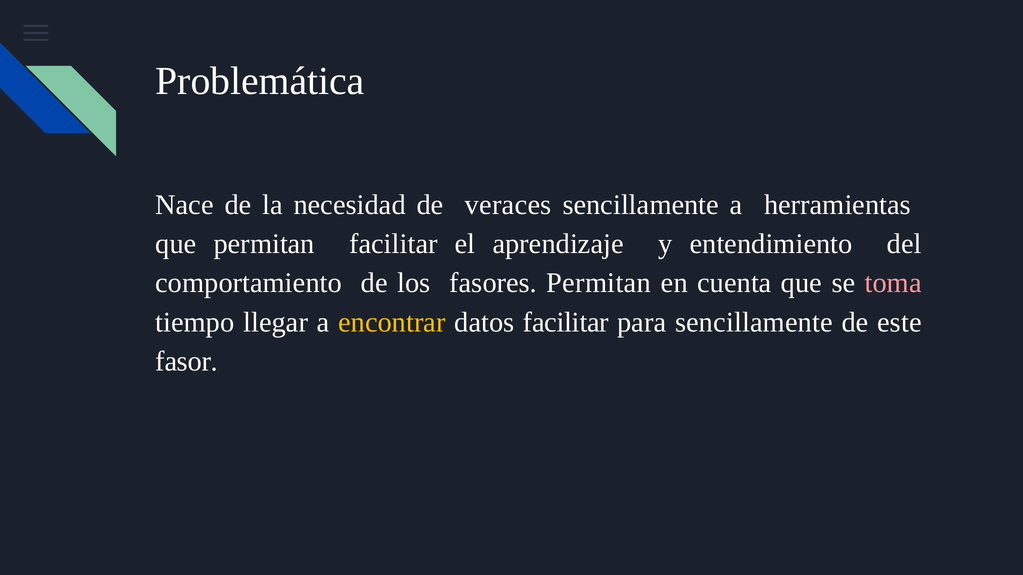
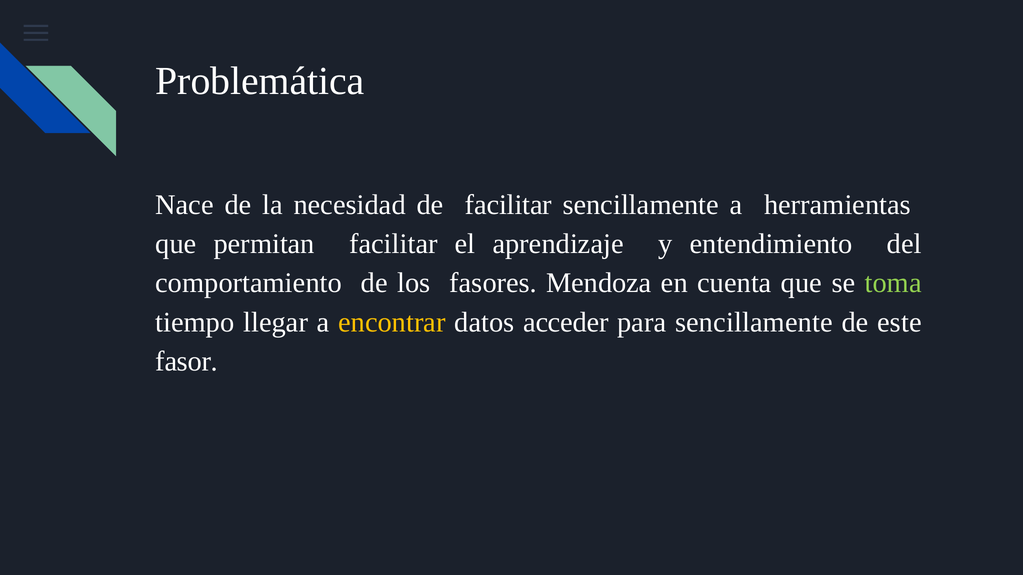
de veraces: veraces -> facilitar
fasores Permitan: Permitan -> Mendoza
toma colour: pink -> light green
datos facilitar: facilitar -> acceder
